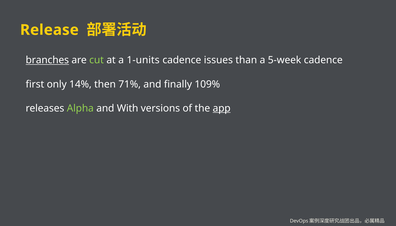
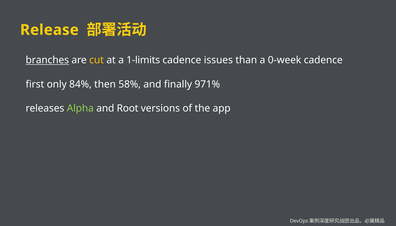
cut colour: light green -> yellow
1-units: 1-units -> 1-limits
5-week: 5-week -> 0-week
14%: 14% -> 84%
71%: 71% -> 58%
109%: 109% -> 971%
With: With -> Root
app underline: present -> none
